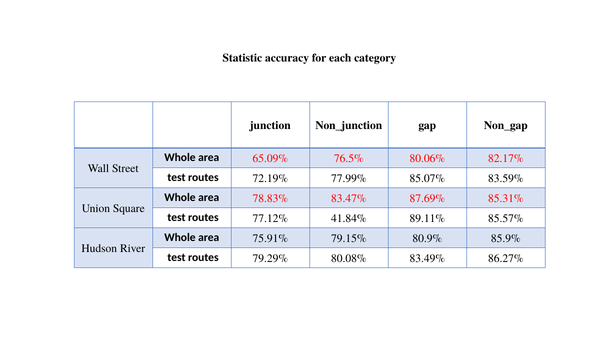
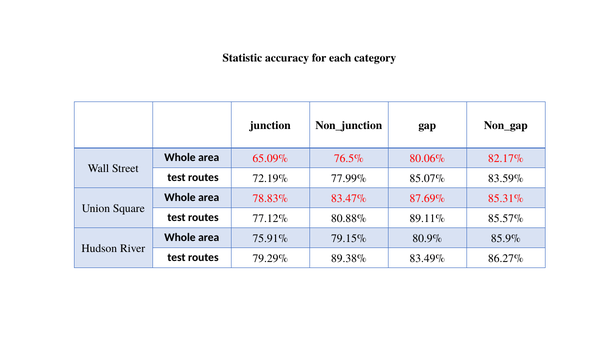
41.84%: 41.84% -> 80.88%
80.08%: 80.08% -> 89.38%
